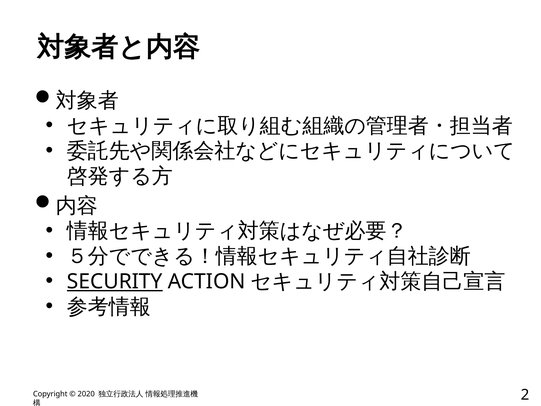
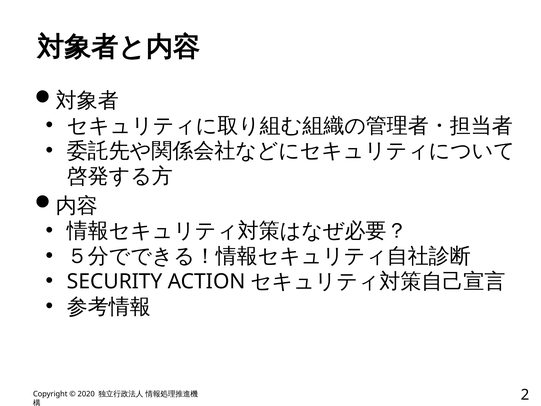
SECURITY underline: present -> none
